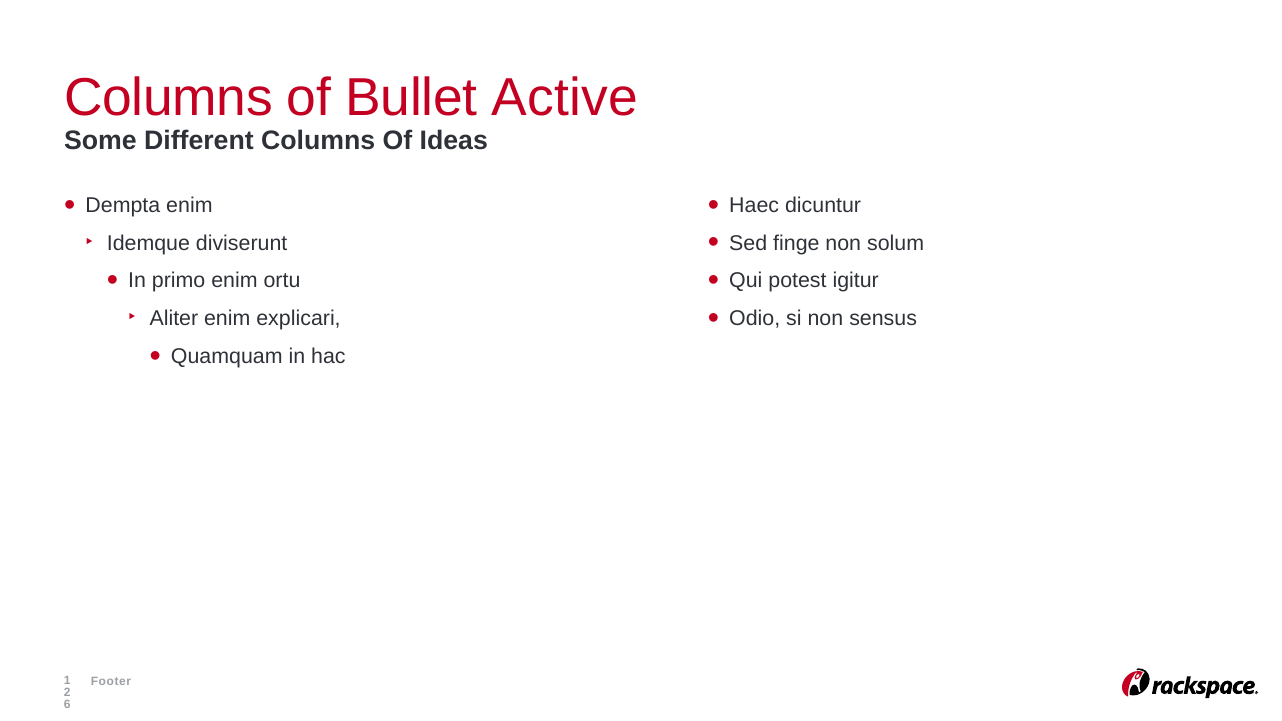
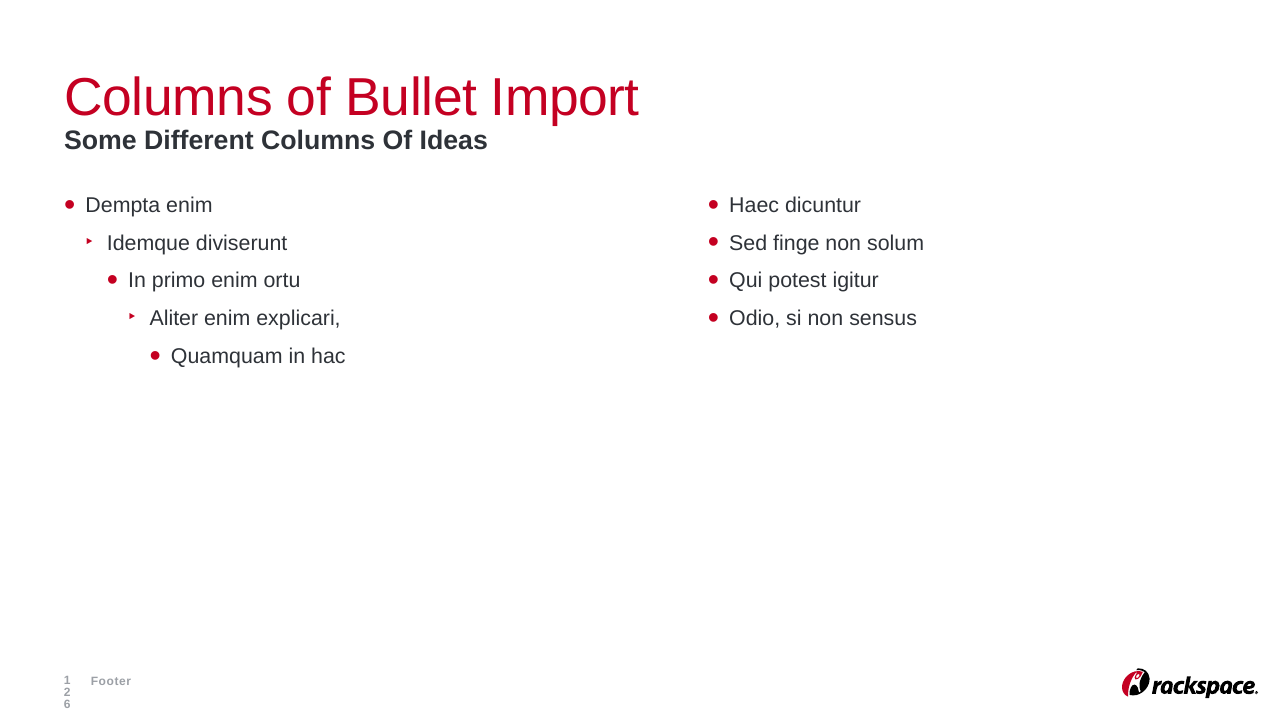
Active: Active -> Import
